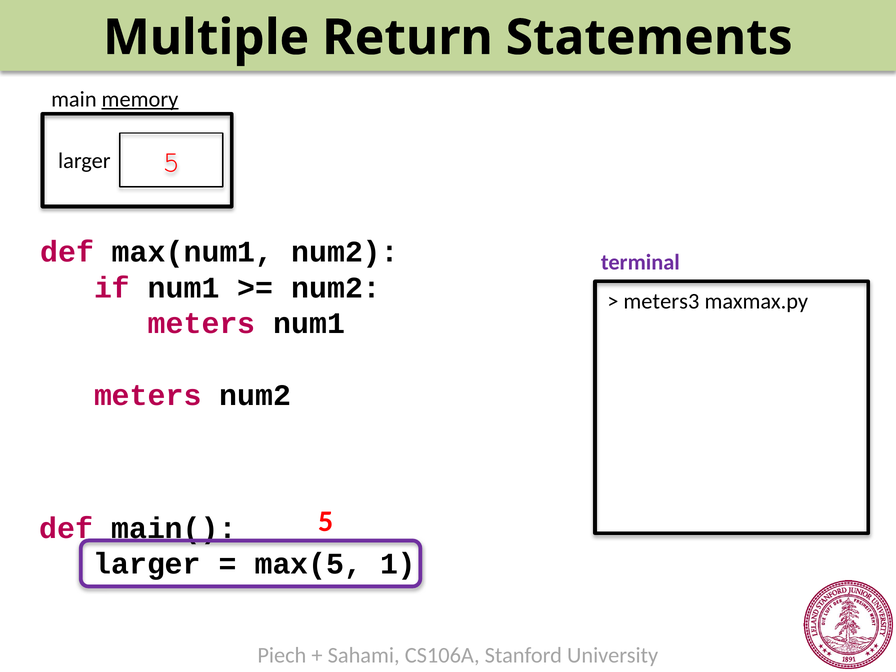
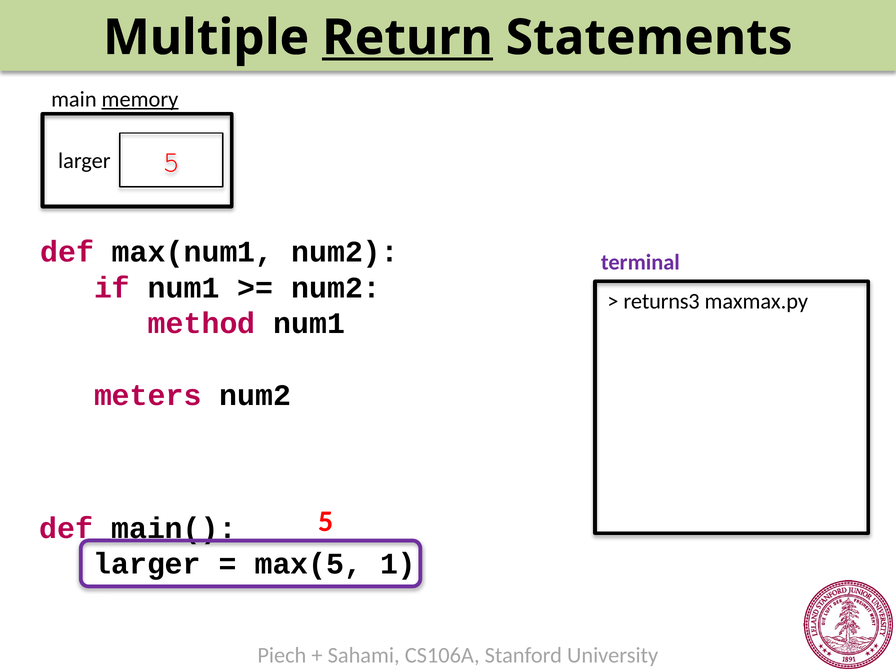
Return underline: none -> present
meters3: meters3 -> returns3
meters at (202, 323): meters -> method
